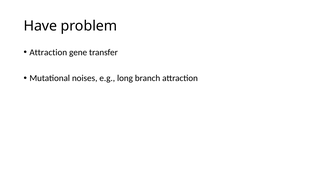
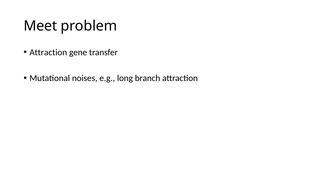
Have: Have -> Meet
